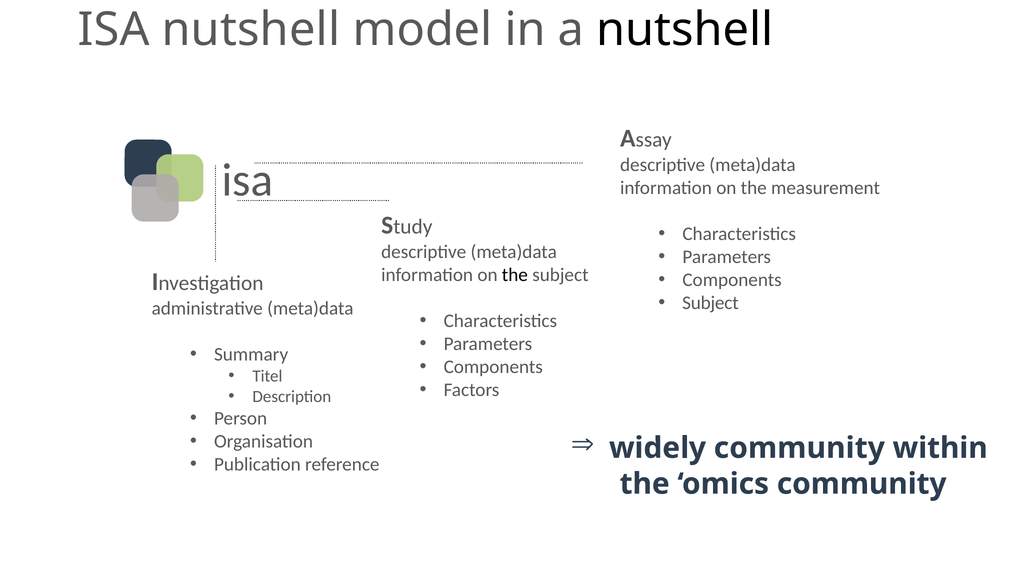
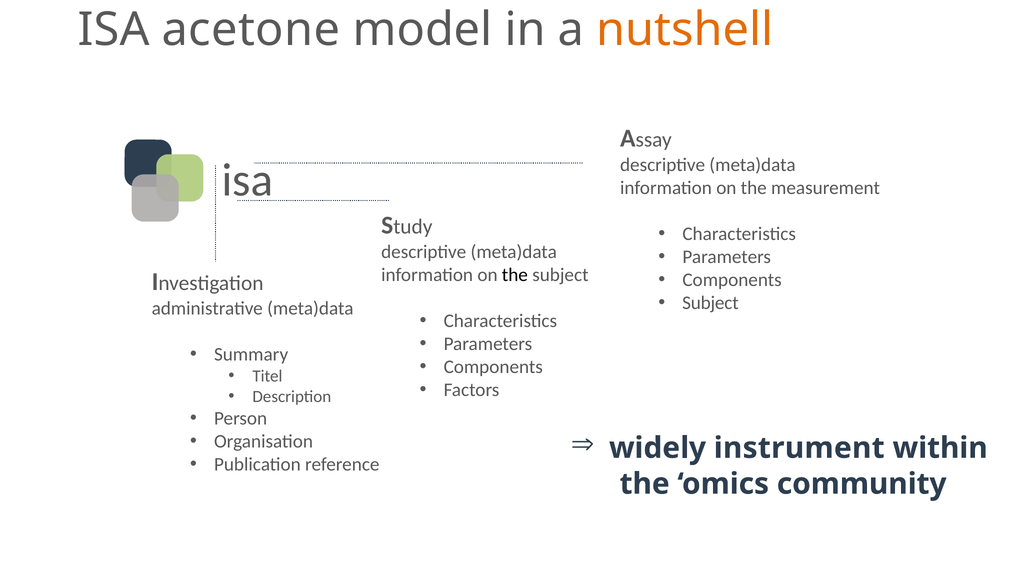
ISA nutshell: nutshell -> acetone
nutshell at (685, 30) colour: black -> orange
widely community: community -> instrument
